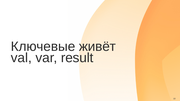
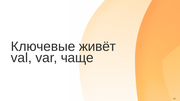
result: result -> чаще
